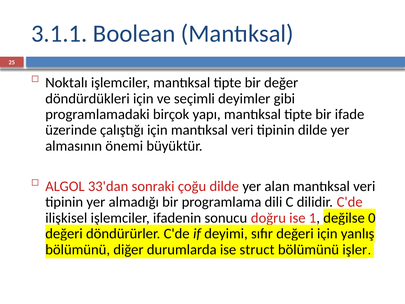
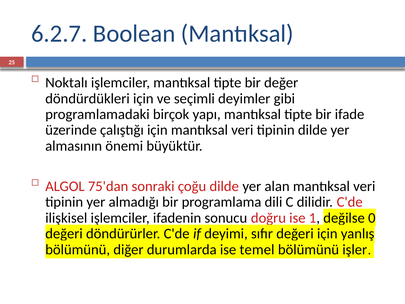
3.1.1: 3.1.1 -> 6.2.7
33'dan: 33'dan -> 75'dan
struct: struct -> temel
